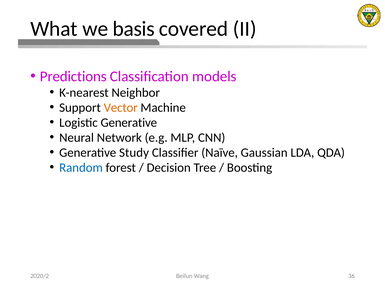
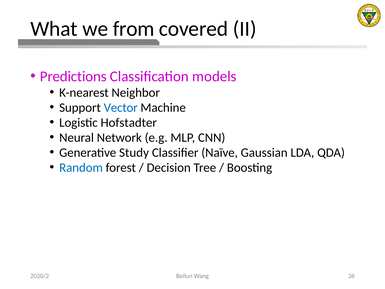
basis: basis -> from
Vector colour: orange -> blue
Logistic Generative: Generative -> Hofstadter
